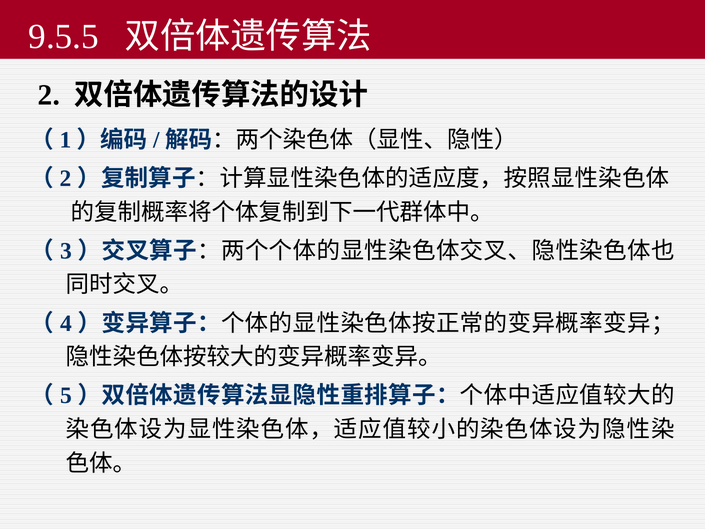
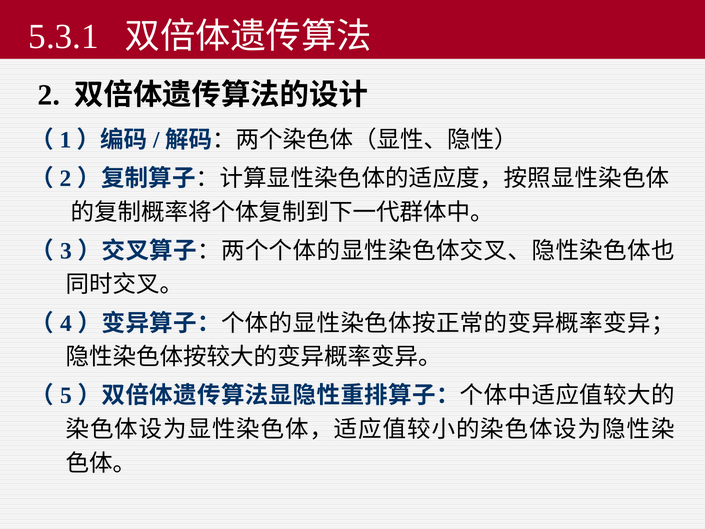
9.5.5: 9.5.5 -> 5.3.1
